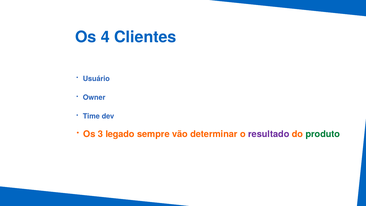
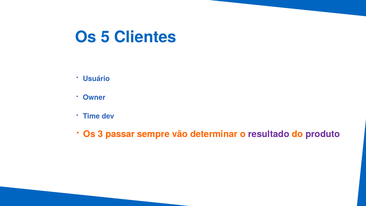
4: 4 -> 5
legado: legado -> passar
produto colour: green -> purple
